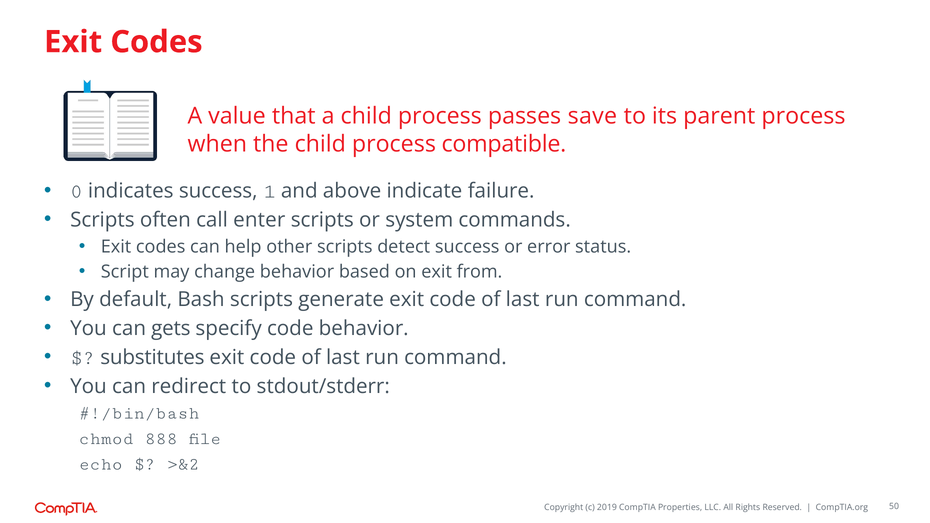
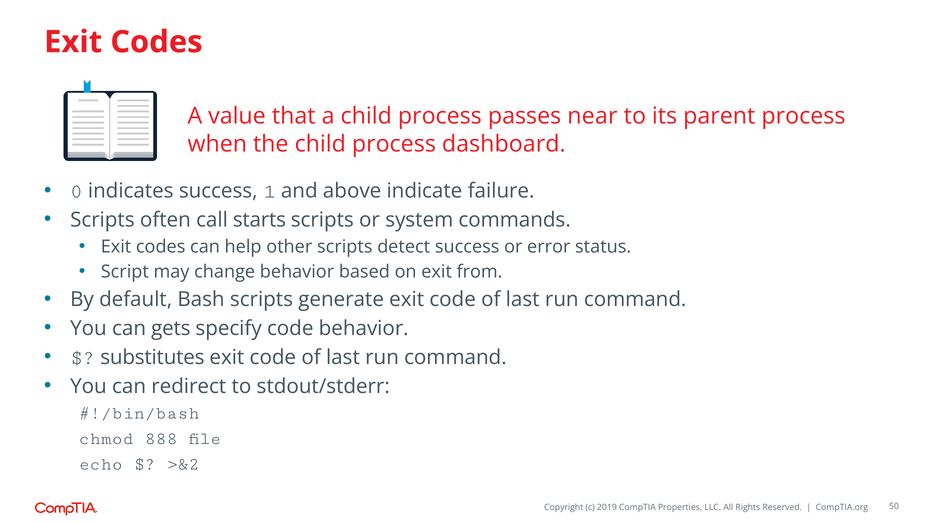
save: save -> near
compatible: compatible -> dashboard
enter: enter -> starts
